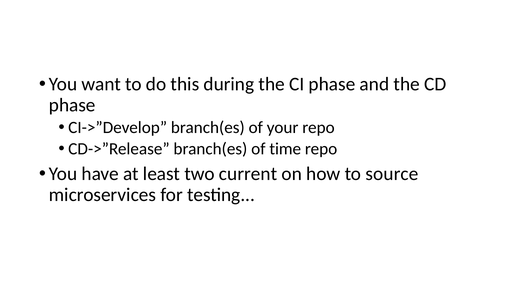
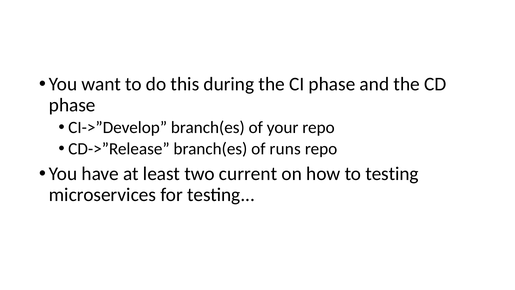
time: time -> runs
to source: source -> testing
